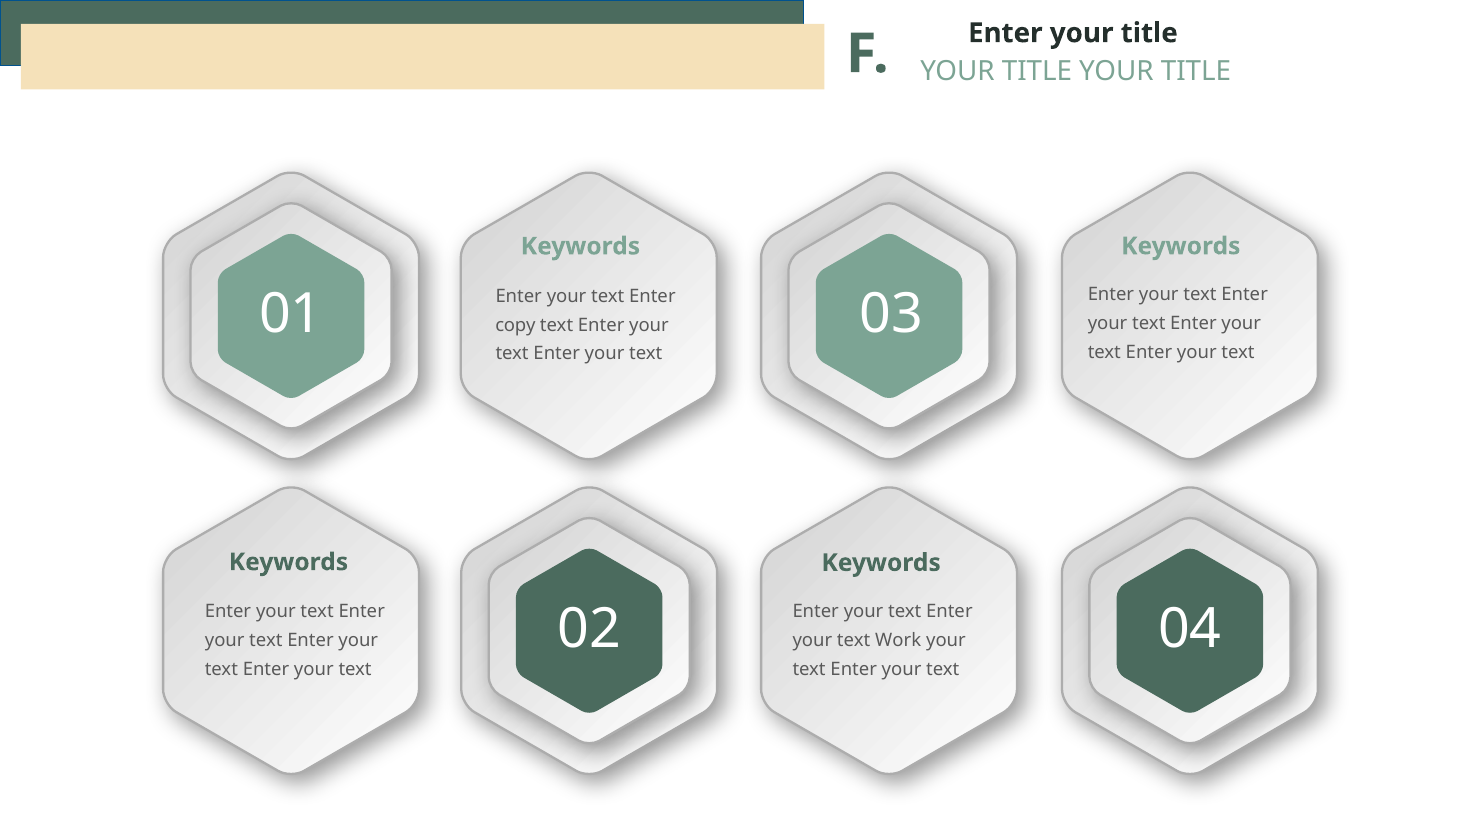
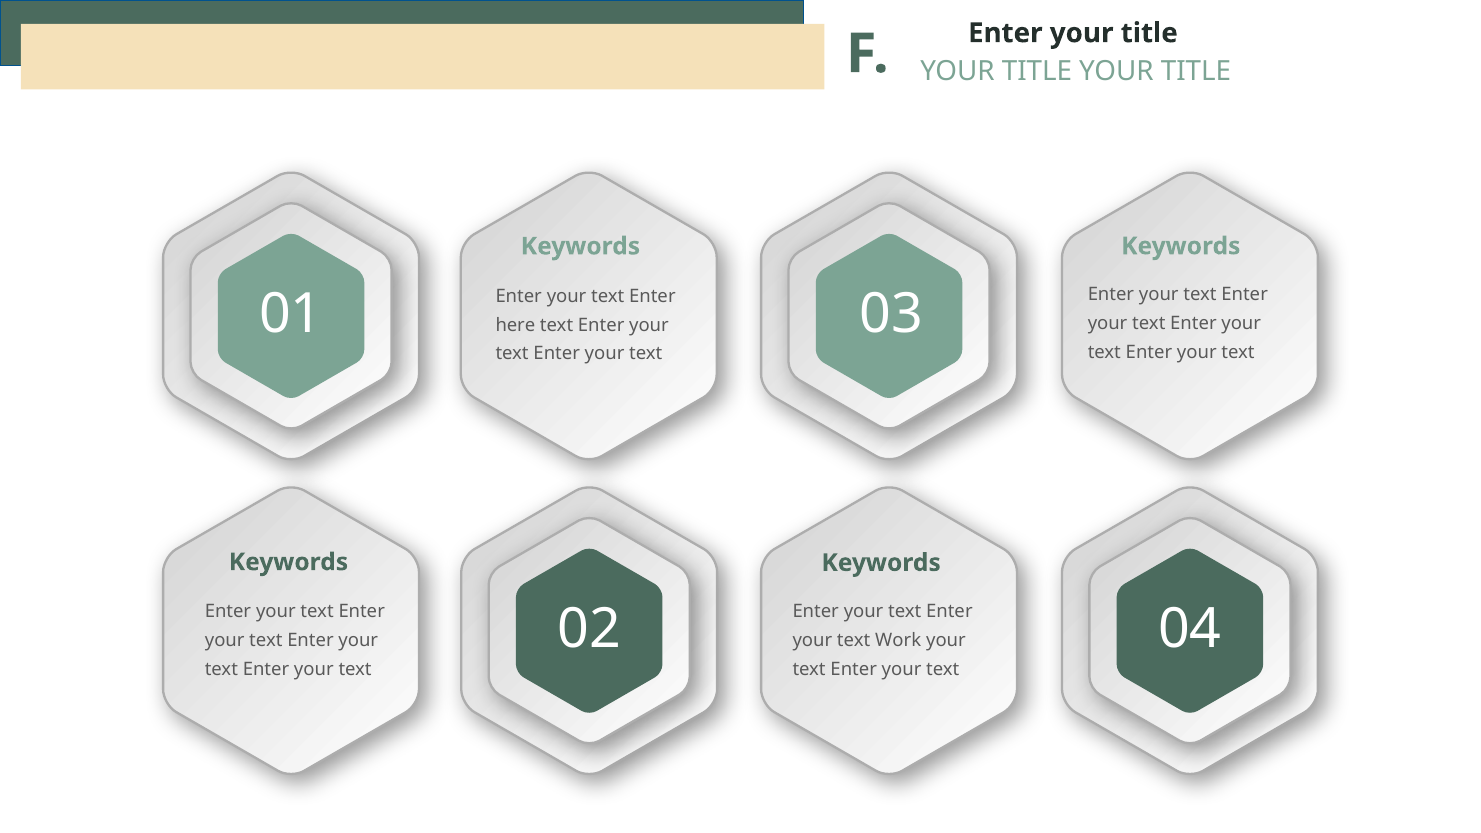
copy: copy -> here
